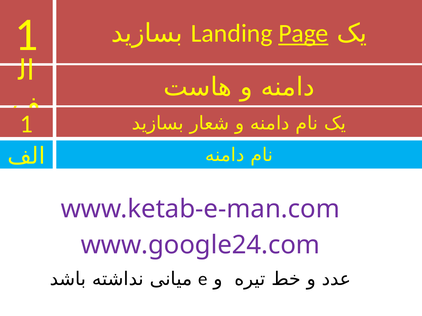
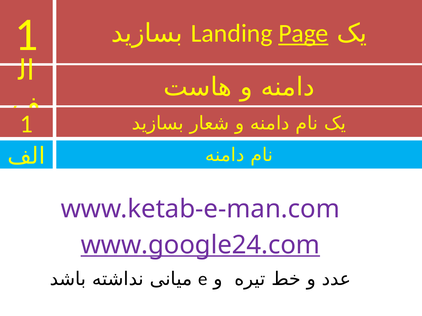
www.google24.com underline: none -> present
